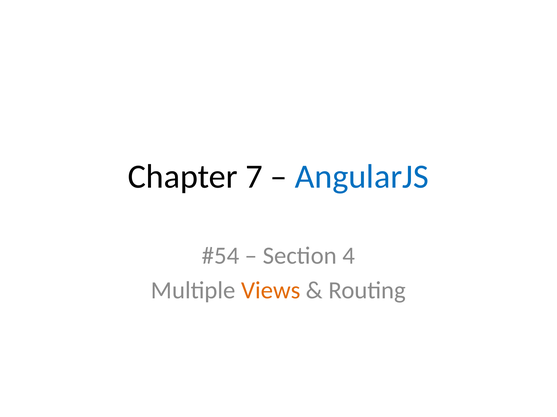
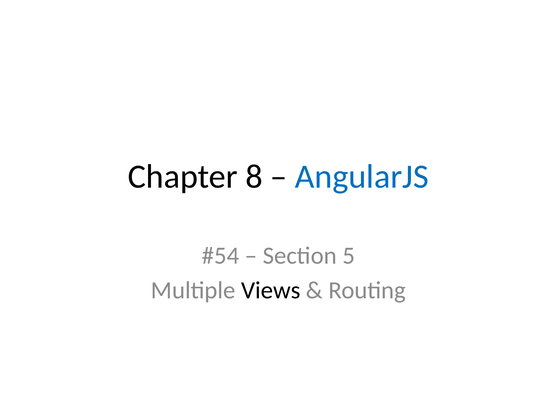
7: 7 -> 8
4: 4 -> 5
Views colour: orange -> black
